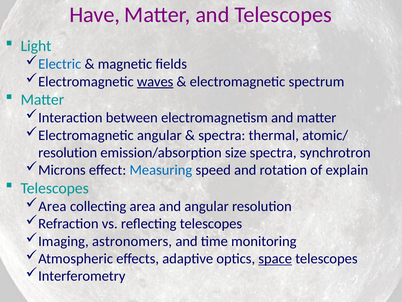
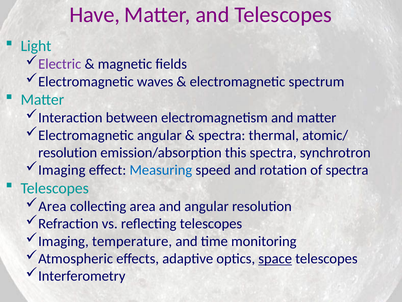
Electric colour: blue -> purple
waves underline: present -> none
size: size -> this
Microns at (62, 170): Microns -> Imaging
of explain: explain -> spectra
astronomers: astronomers -> temperature
